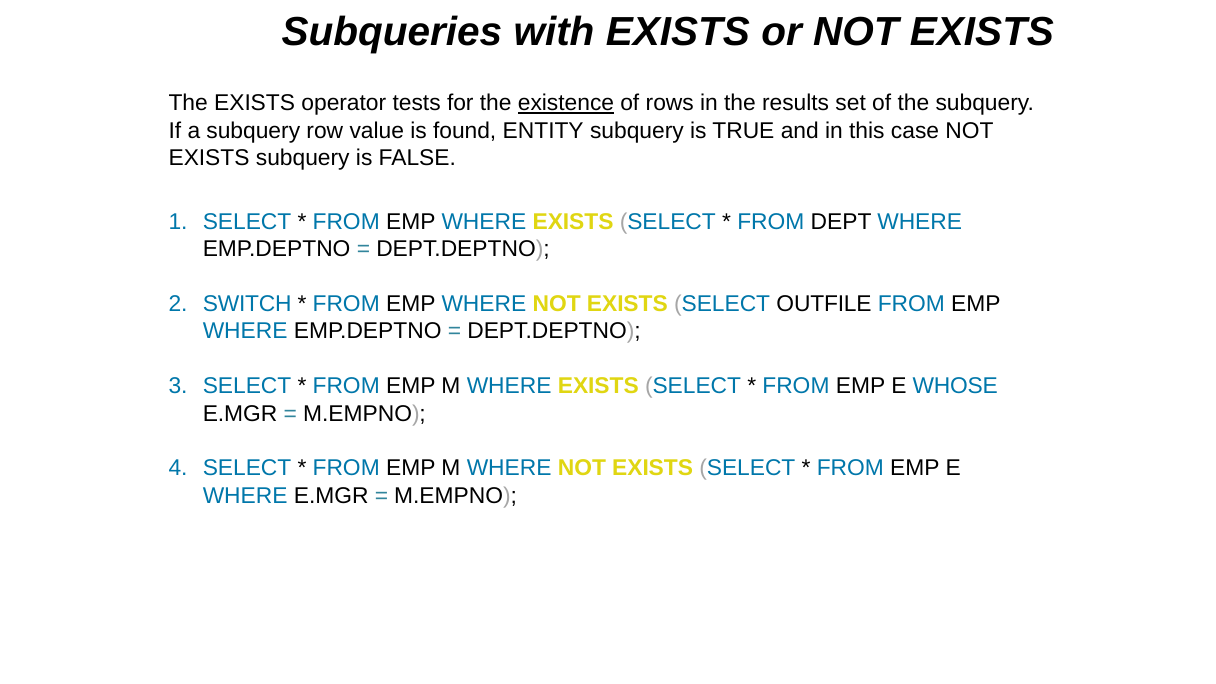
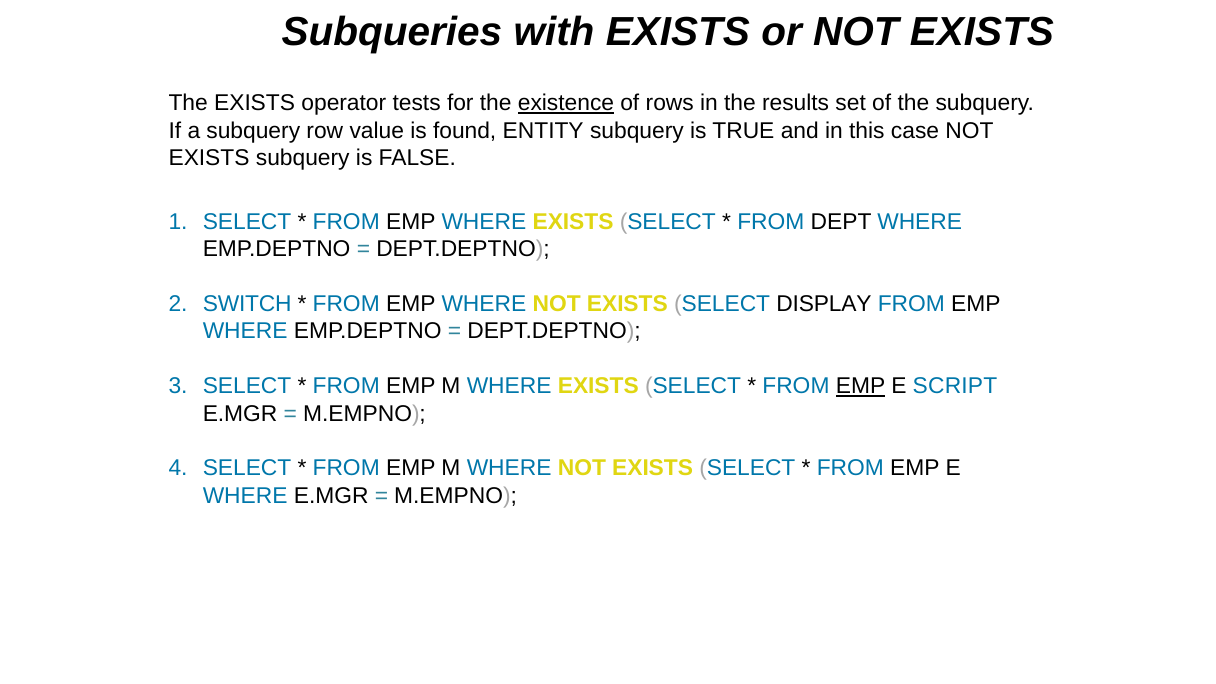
OUTFILE: OUTFILE -> DISPLAY
EMP at (861, 386) underline: none -> present
WHOSE: WHOSE -> SCRIPT
